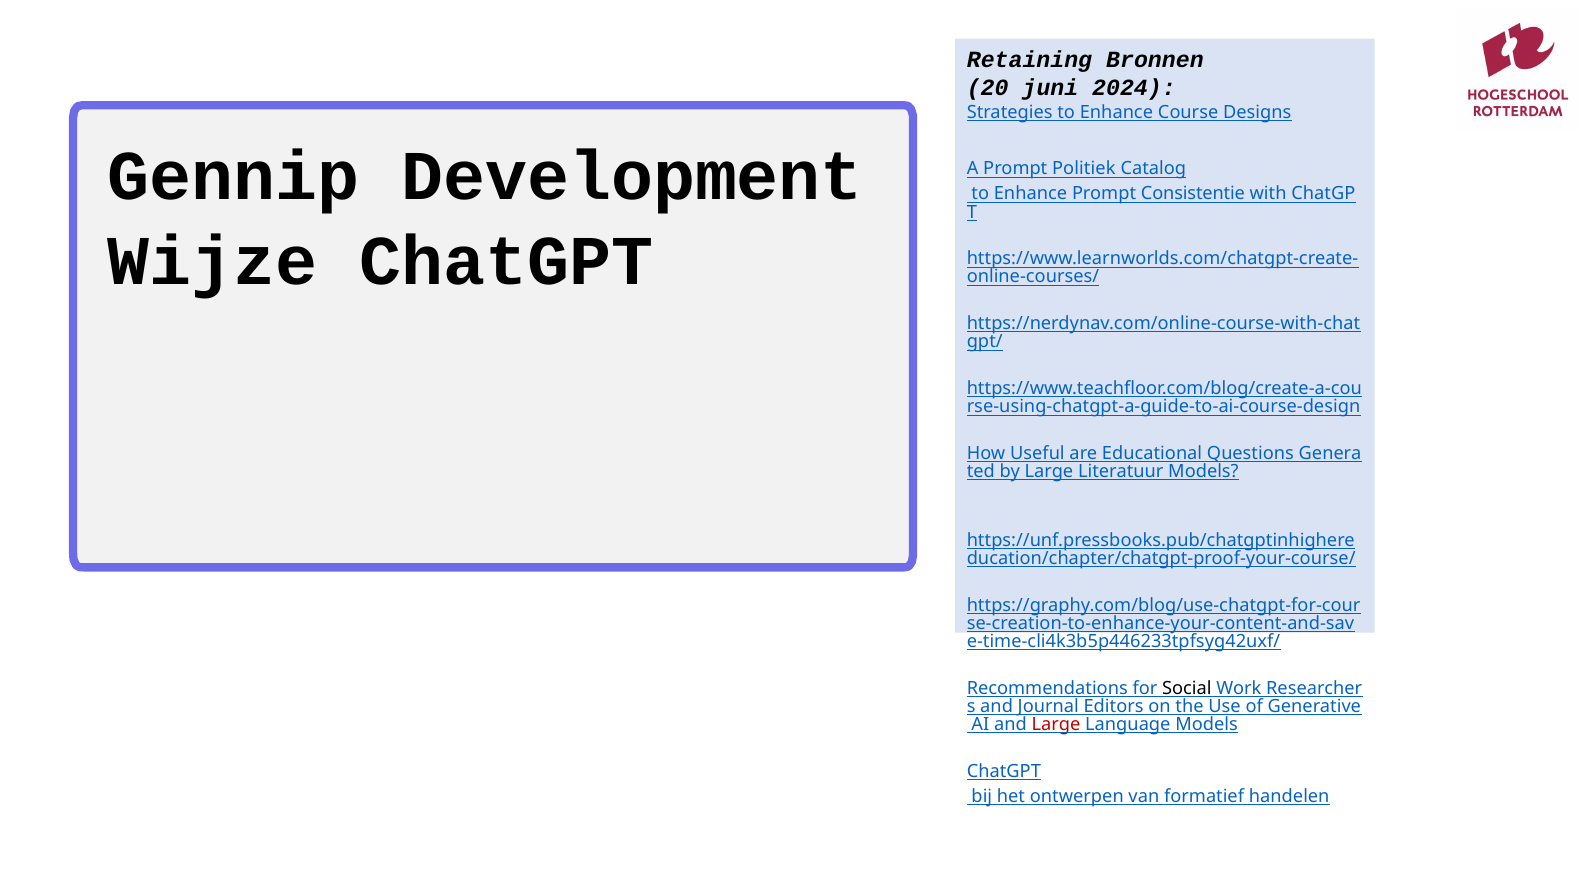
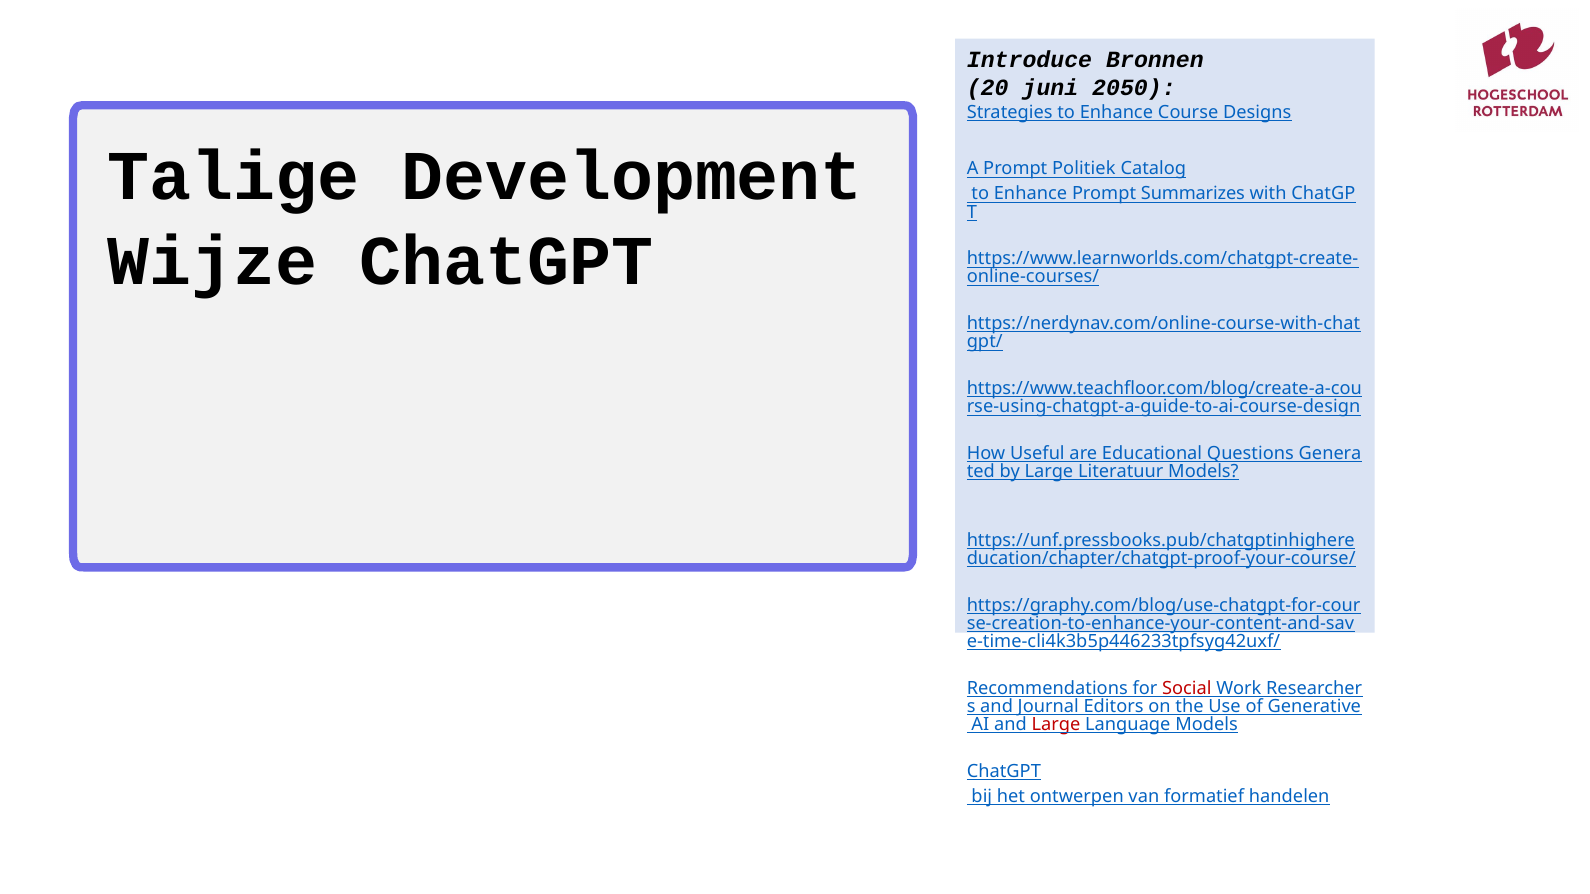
Retaining: Retaining -> Introduce
2024: 2024 -> 2050
Gennip: Gennip -> Talige
Consistentie: Consistentie -> Summarizes
Social colour: black -> red
